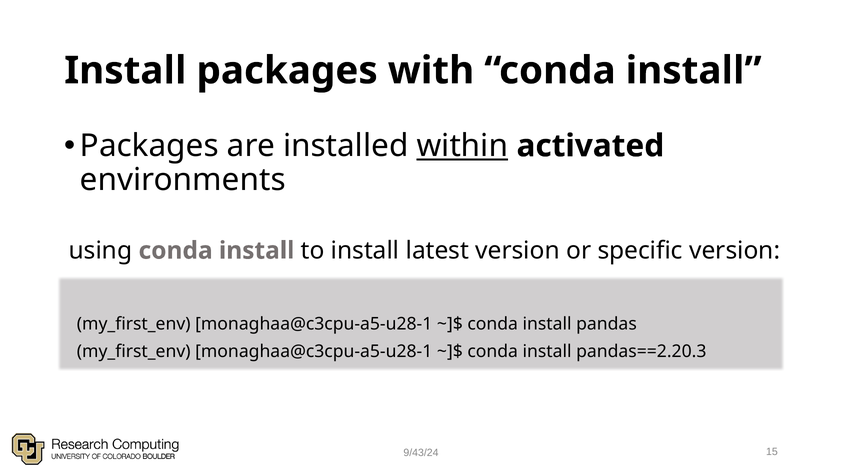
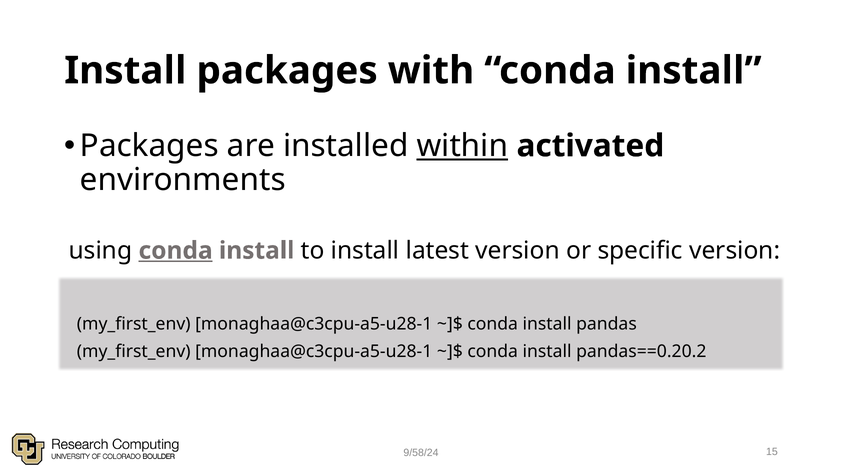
conda at (176, 251) underline: none -> present
pandas==2.20.3: pandas==2.20.3 -> pandas==0.20.2
9/43/24: 9/43/24 -> 9/58/24
